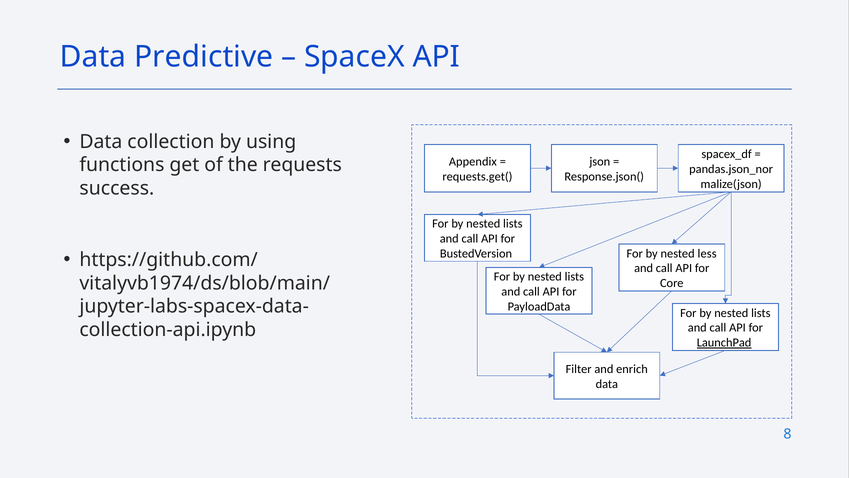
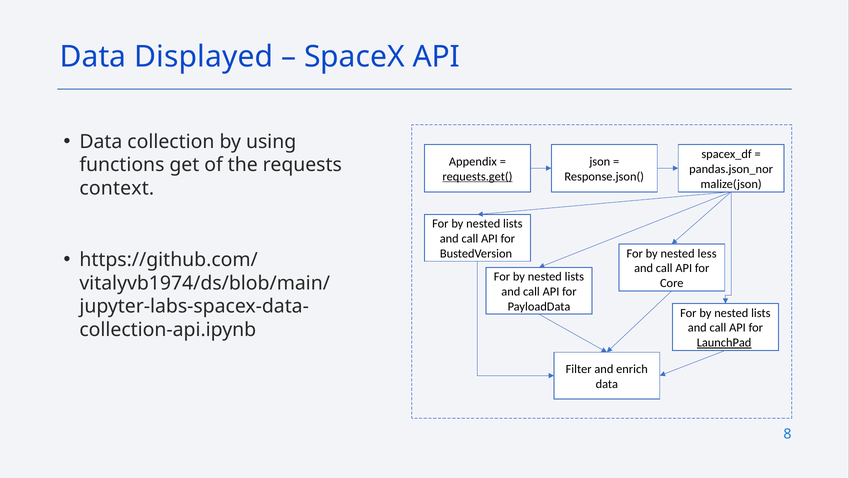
Predictive: Predictive -> Displayed
requests.get( underline: none -> present
success: success -> context
